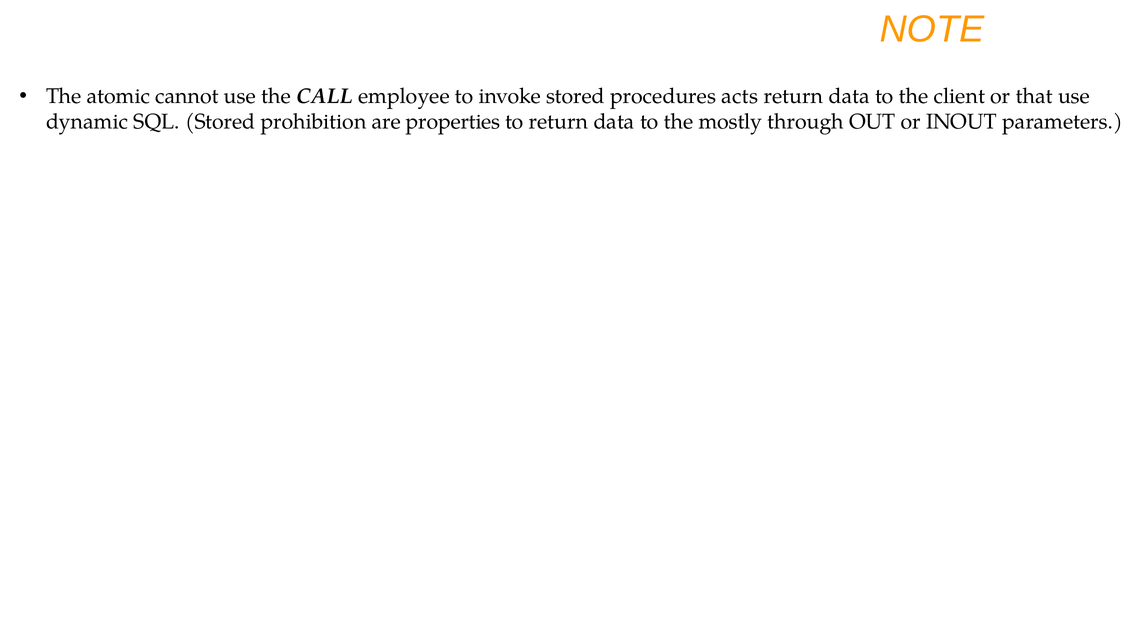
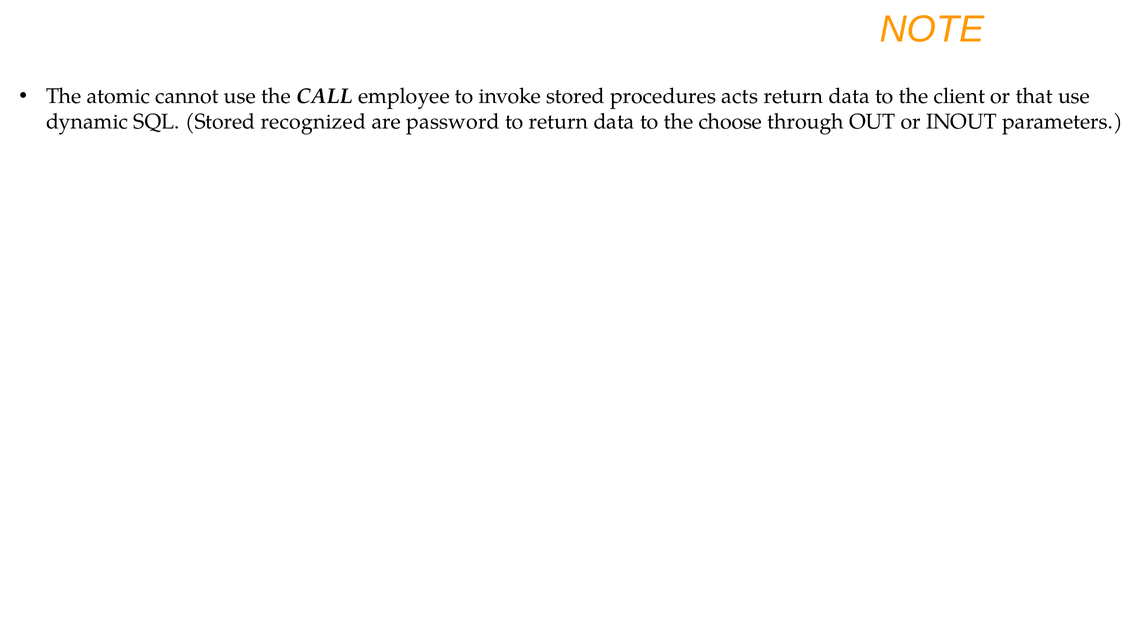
prohibition: prohibition -> recognized
properties: properties -> password
mostly: mostly -> choose
